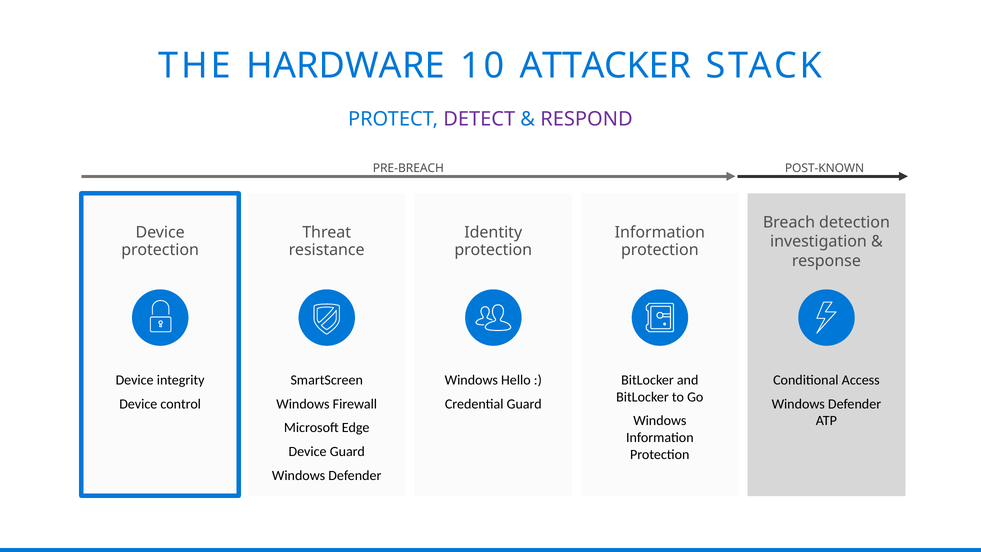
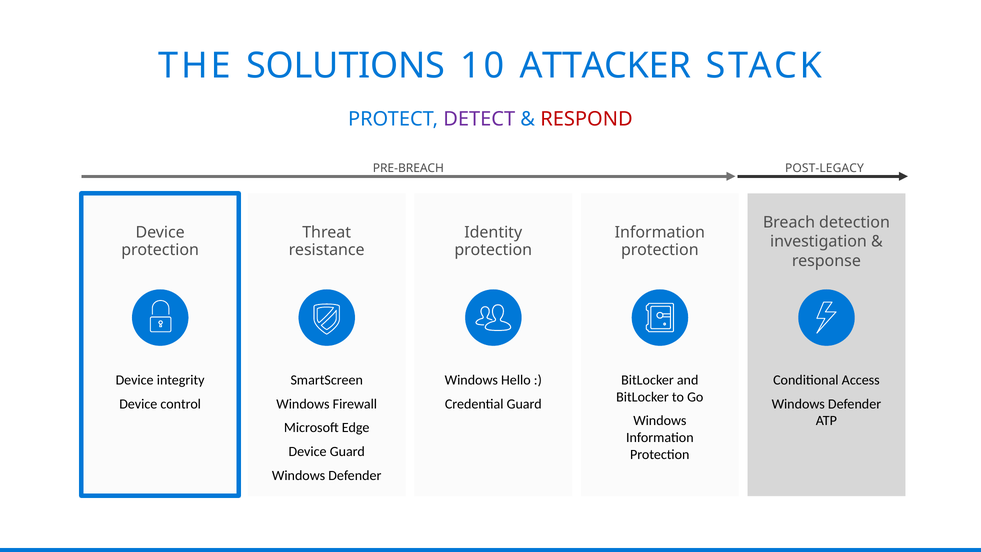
HARDWARE: HARDWARE -> SOLUTIONS
RESPOND colour: purple -> red
POST-KNOWN: POST-KNOWN -> POST-LEGACY
